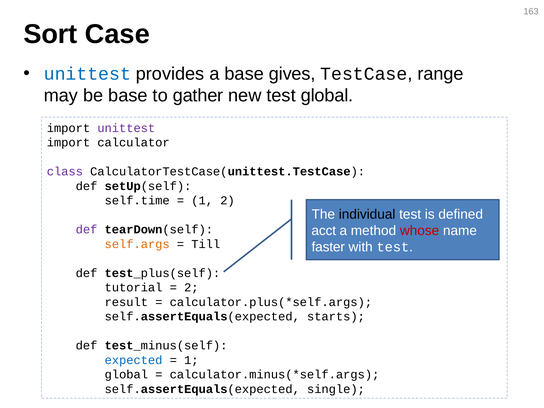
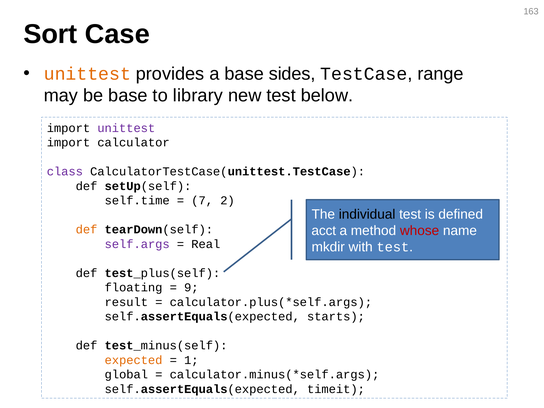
unittest at (87, 74) colour: blue -> orange
gives: gives -> sides
gather: gather -> library
test global: global -> below
1 at (202, 201): 1 -> 7
def at (87, 230) colour: purple -> orange
self.args colour: orange -> purple
Till: Till -> Real
faster: faster -> mkdir
tutorial: tutorial -> floating
2 at (191, 288): 2 -> 9
expected colour: blue -> orange
single: single -> timeit
